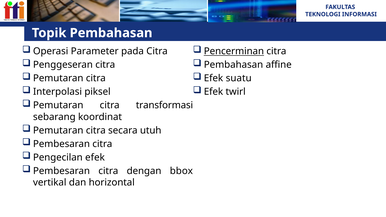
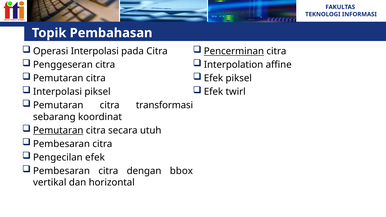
Operasi Parameter: Parameter -> Interpolasi
Pembahasan at (234, 65): Pembahasan -> Interpolation
Efek suatu: suatu -> piksel
Pemutaran at (58, 130) underline: none -> present
